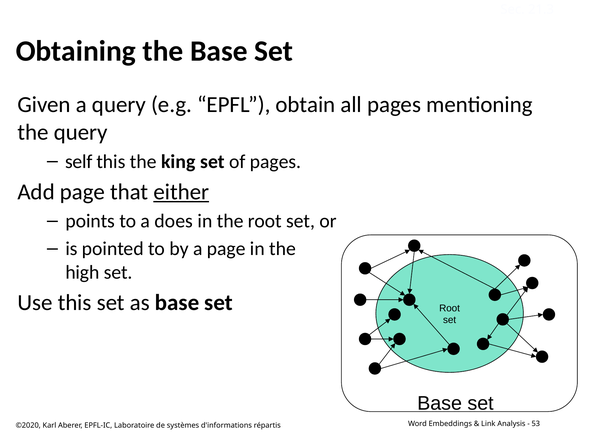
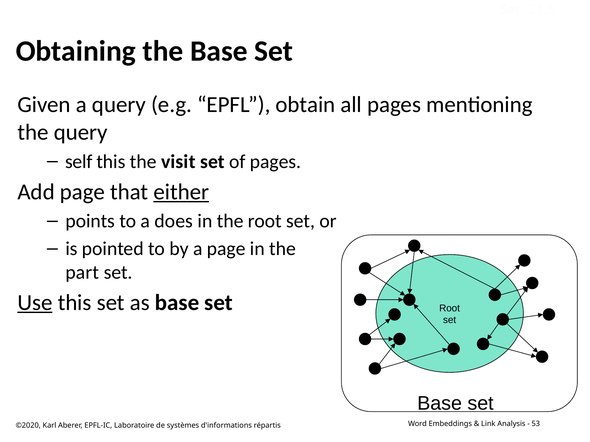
king: king -> visit
high: high -> part
Use underline: none -> present
